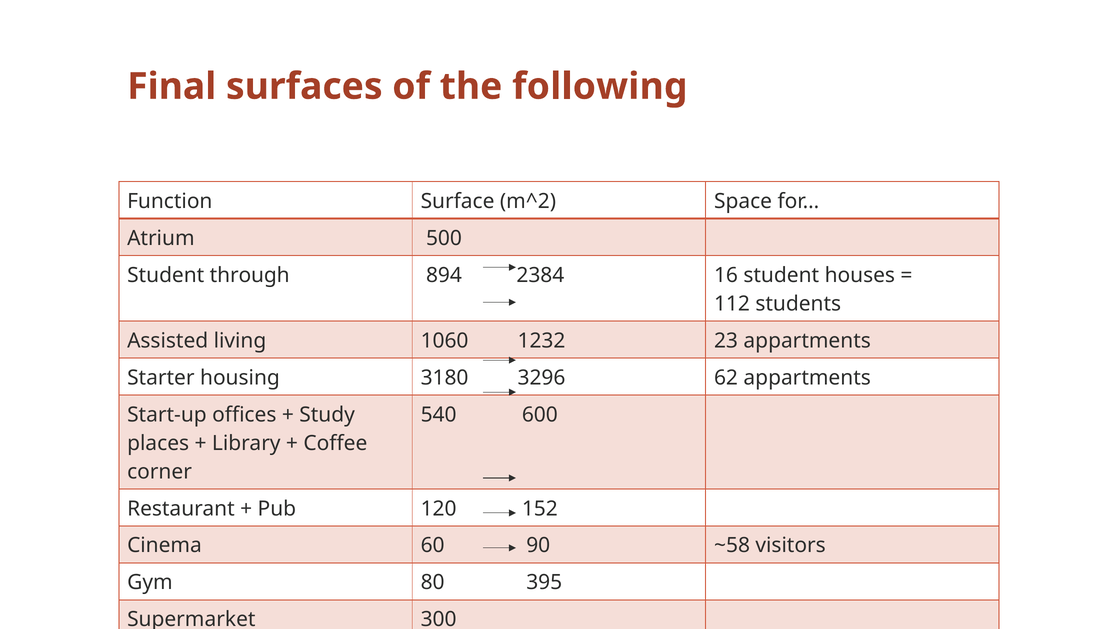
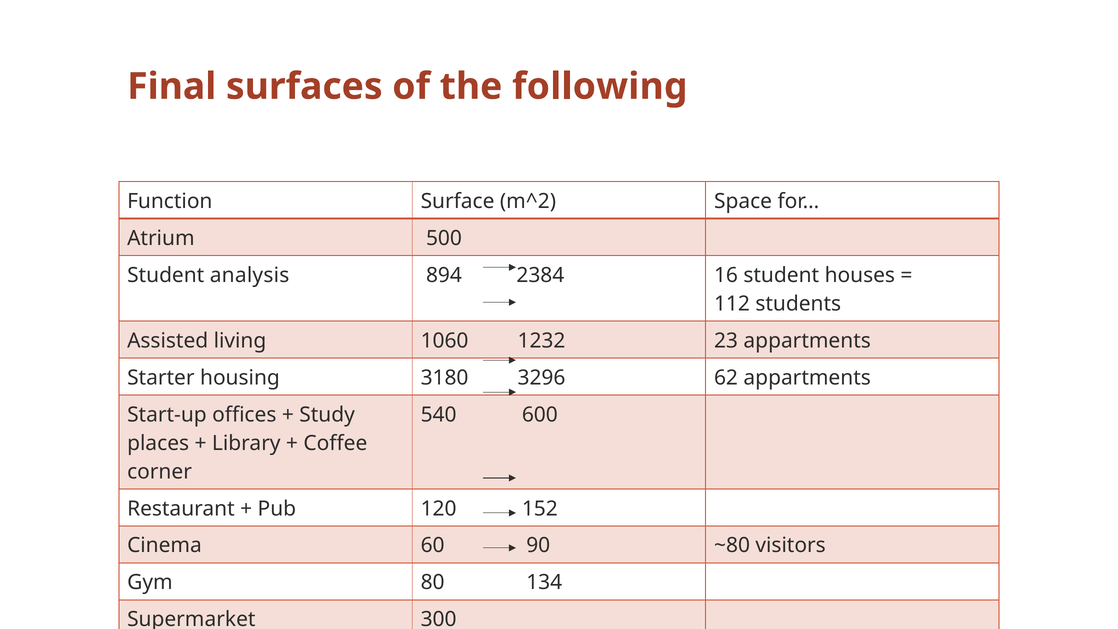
through: through -> analysis
~58: ~58 -> ~80
395: 395 -> 134
